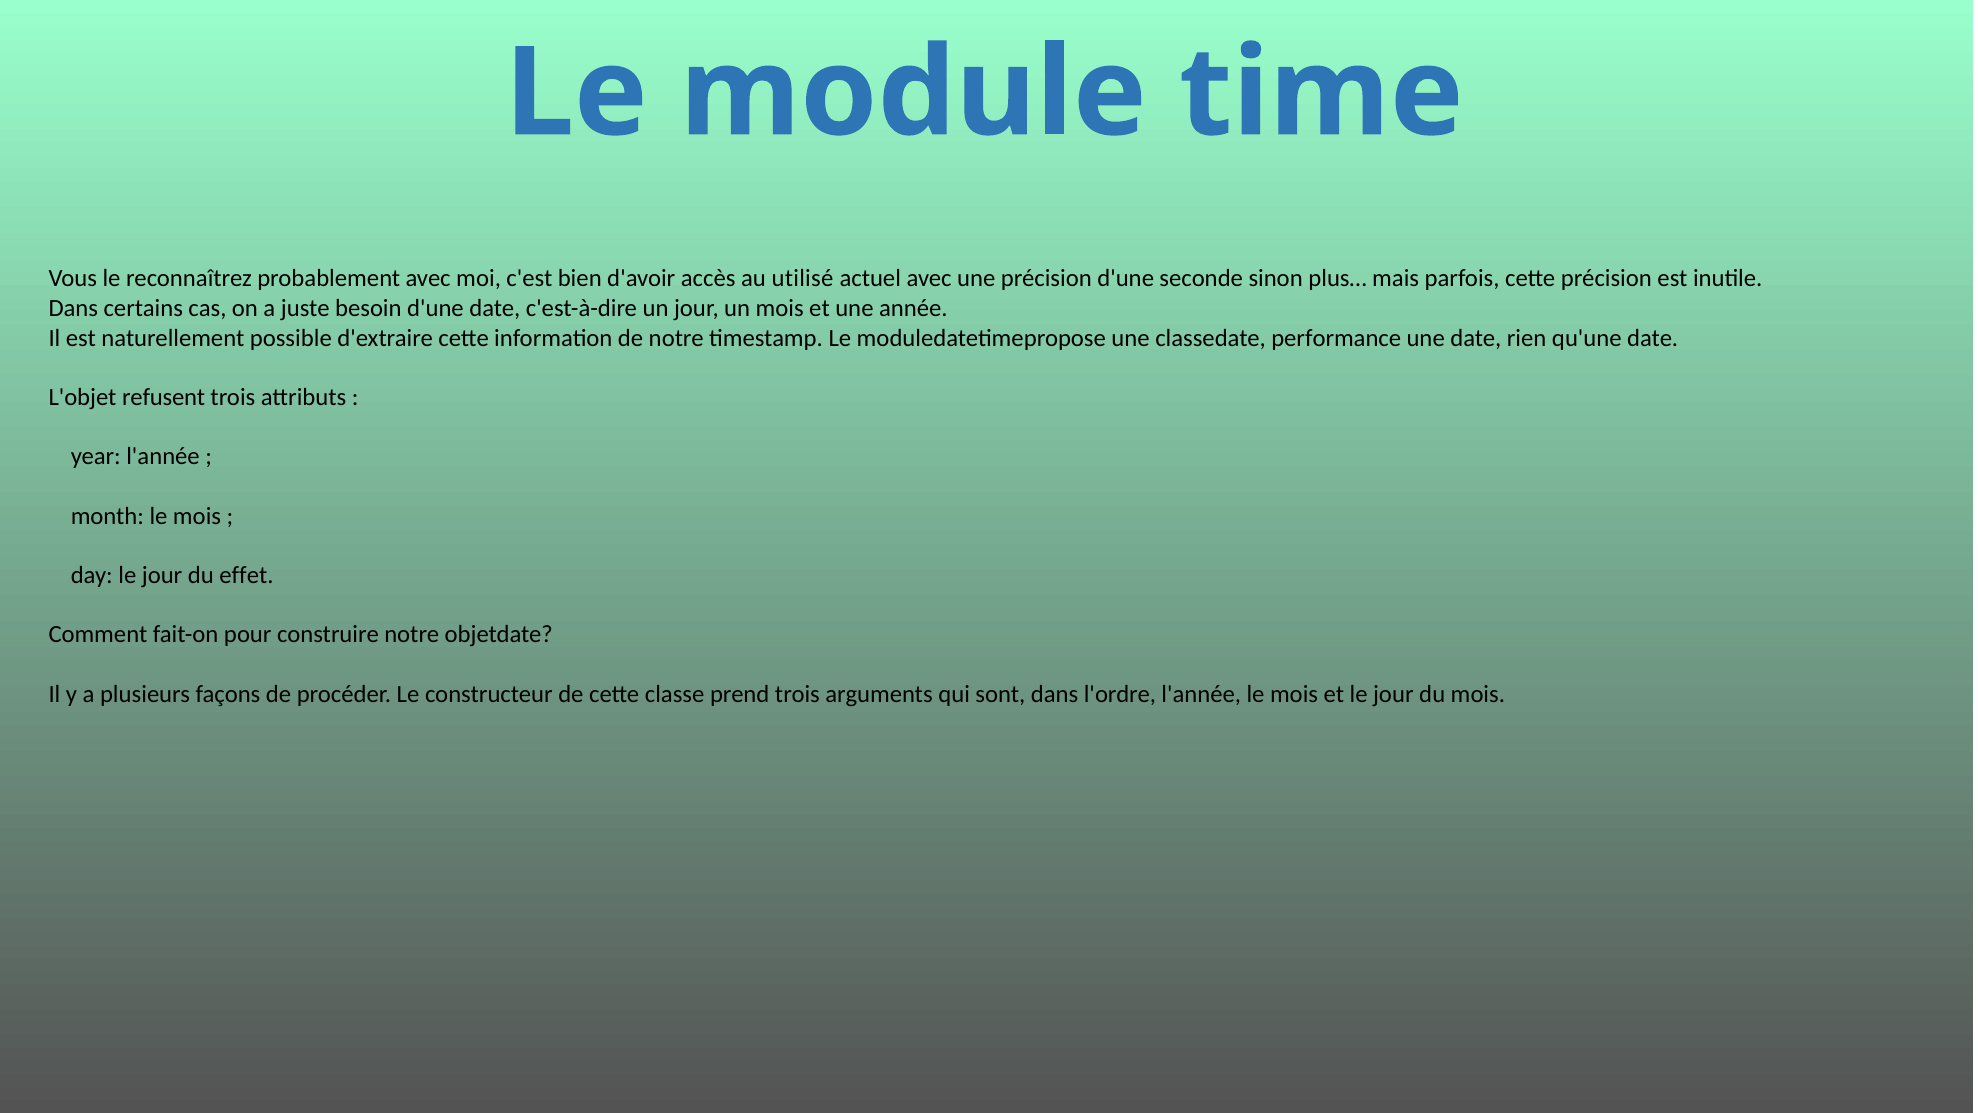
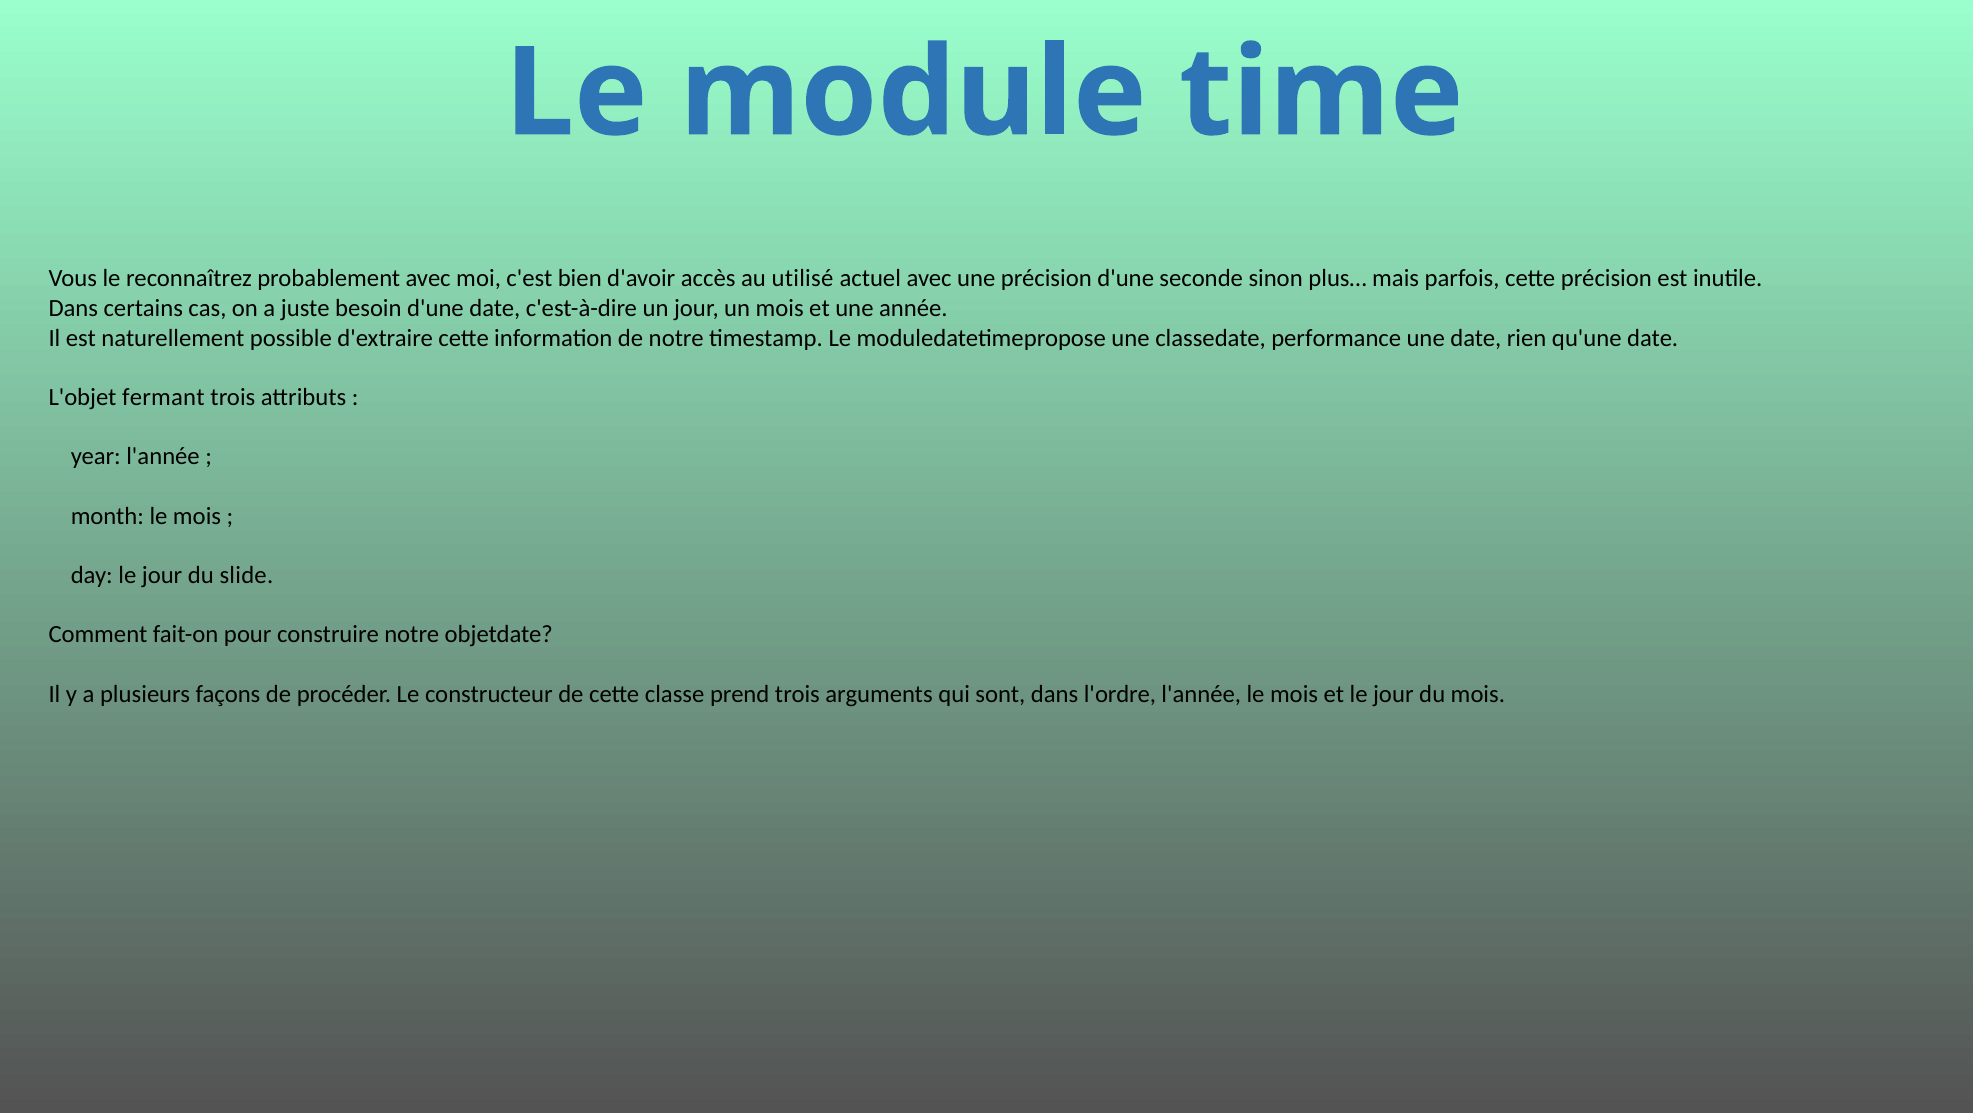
refusent: refusent -> fermant
effet: effet -> slide
